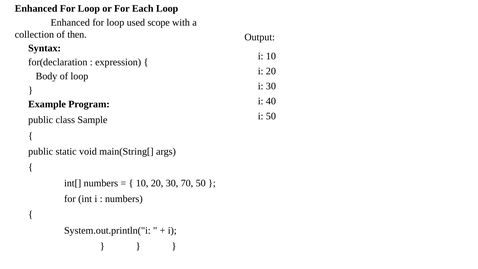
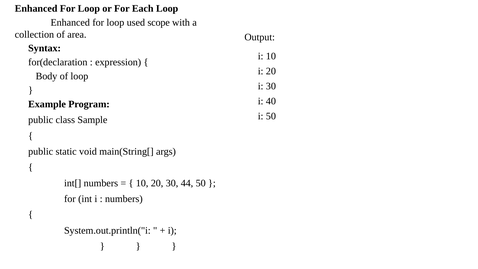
then: then -> area
70: 70 -> 44
